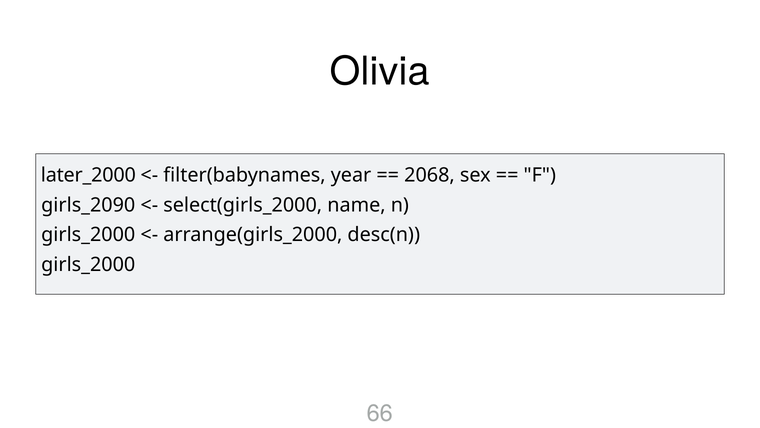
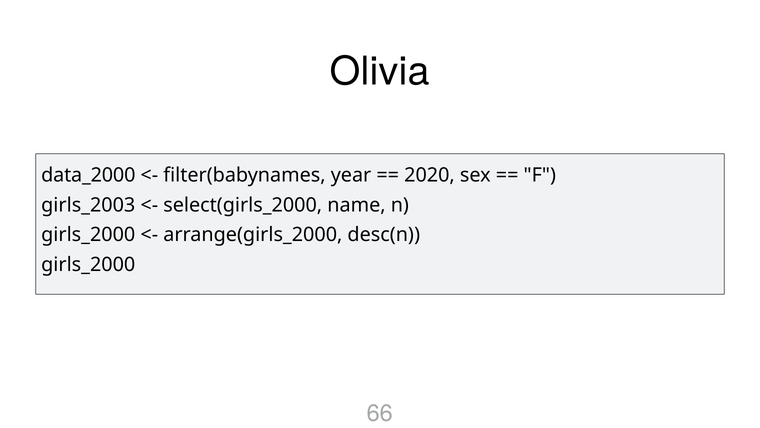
later_2000: later_2000 -> data_2000
2068: 2068 -> 2020
girls_2090: girls_2090 -> girls_2003
